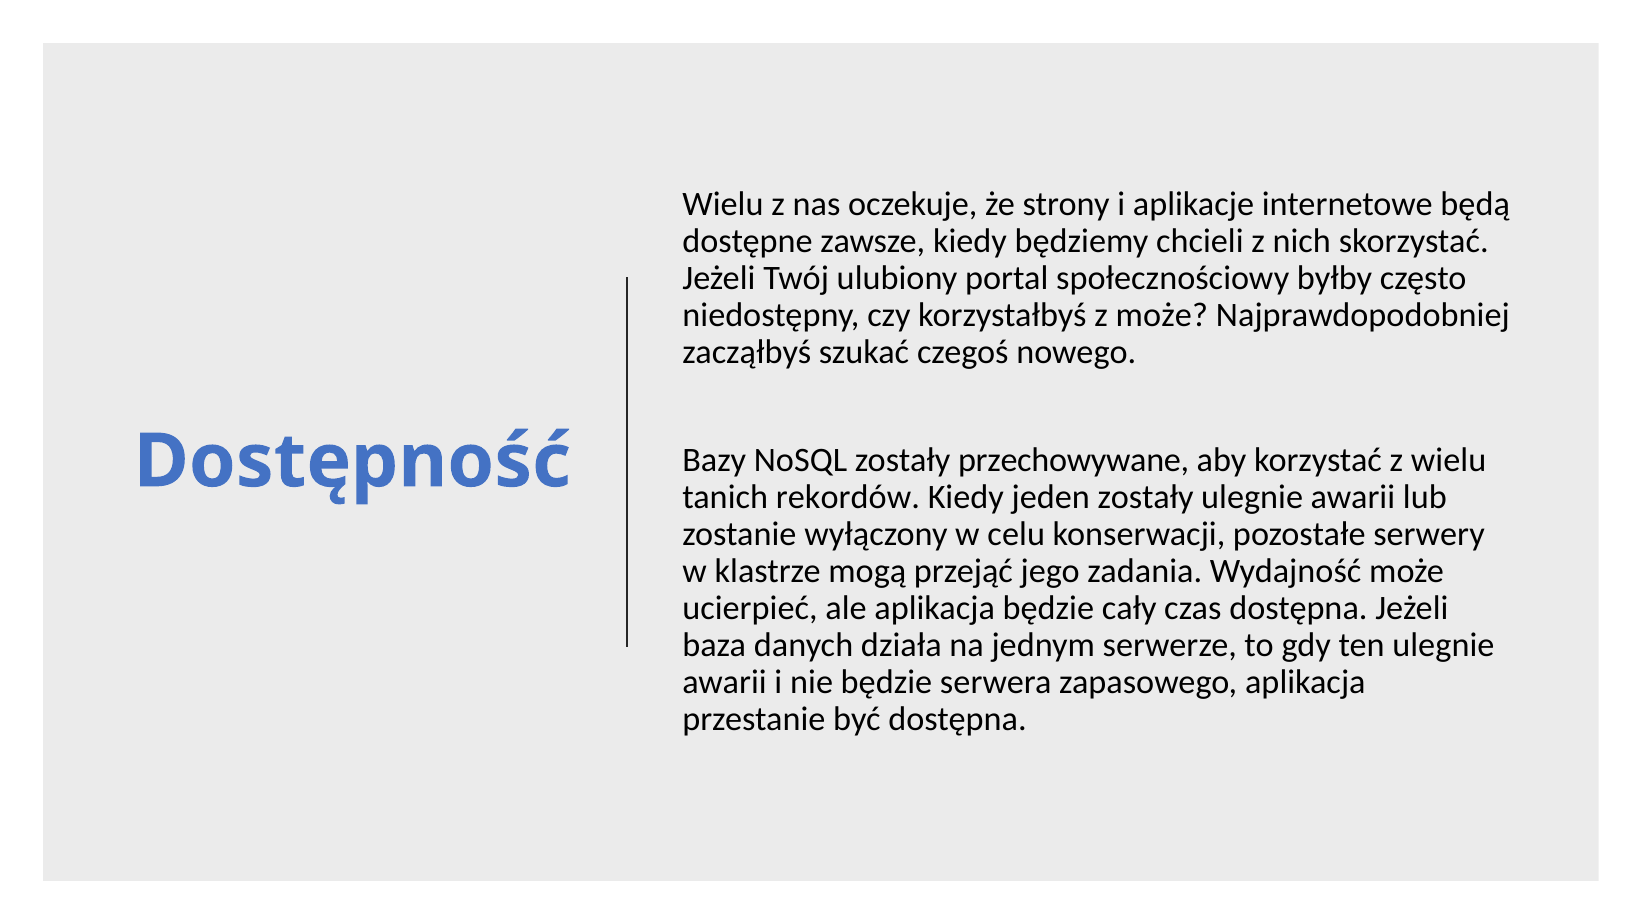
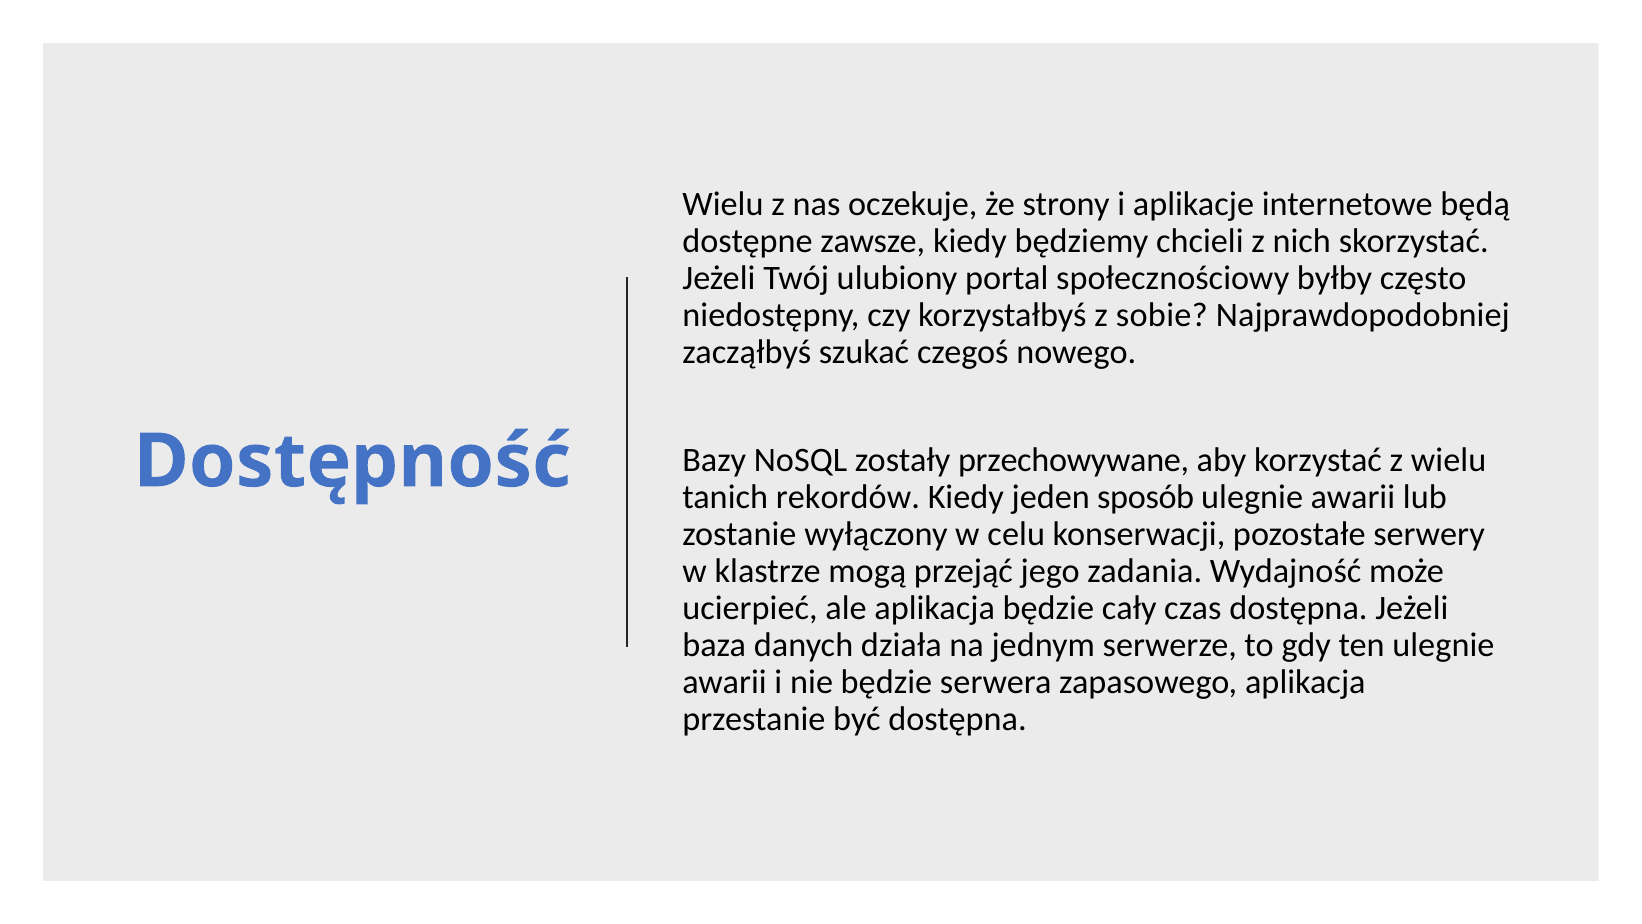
z może: może -> sobie
jeden zostały: zostały -> sposób
